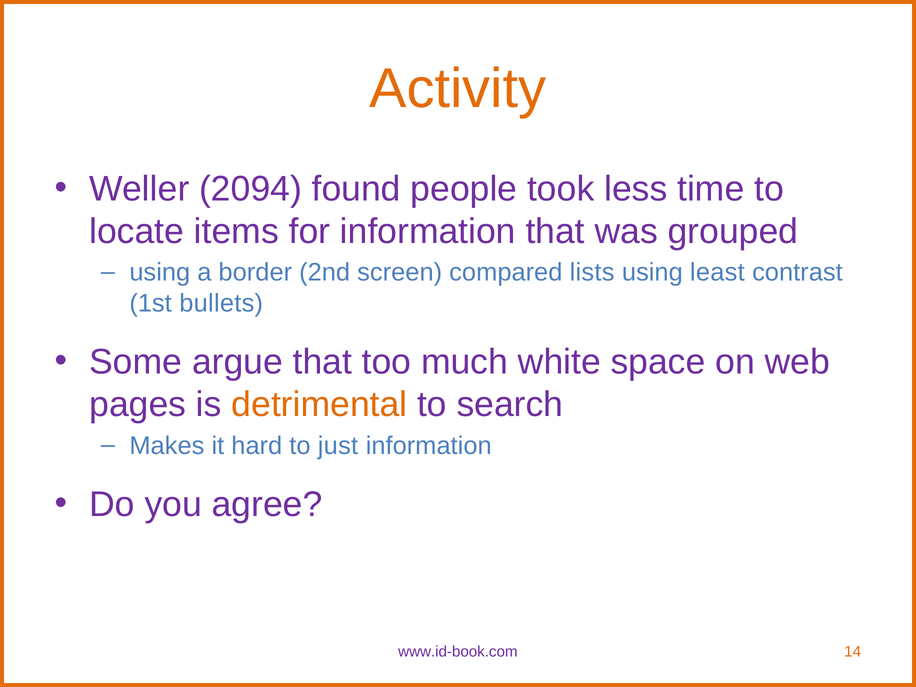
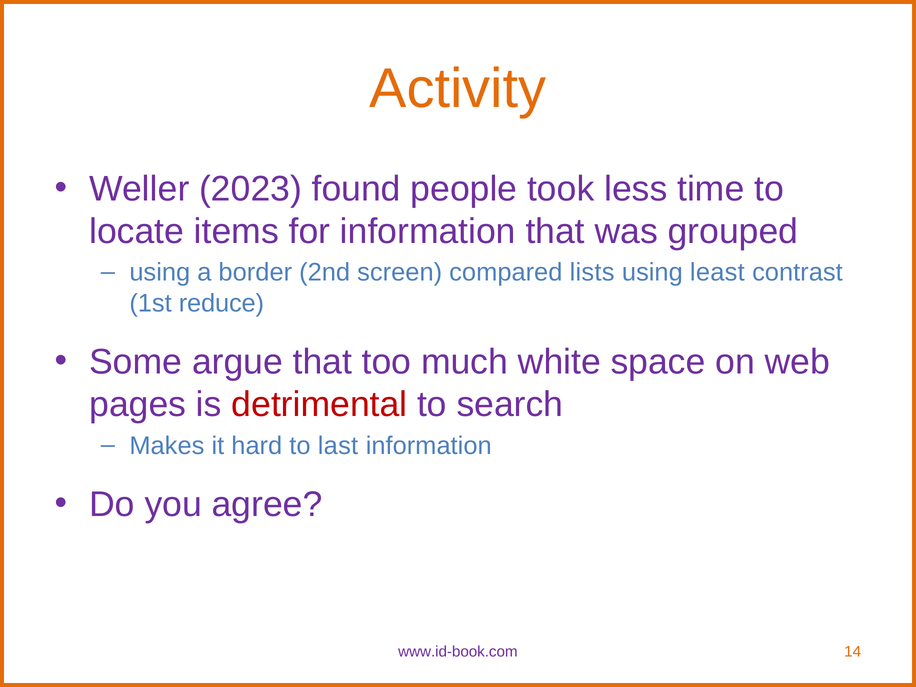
2094: 2094 -> 2023
bullets: bullets -> reduce
detrimental colour: orange -> red
just: just -> last
